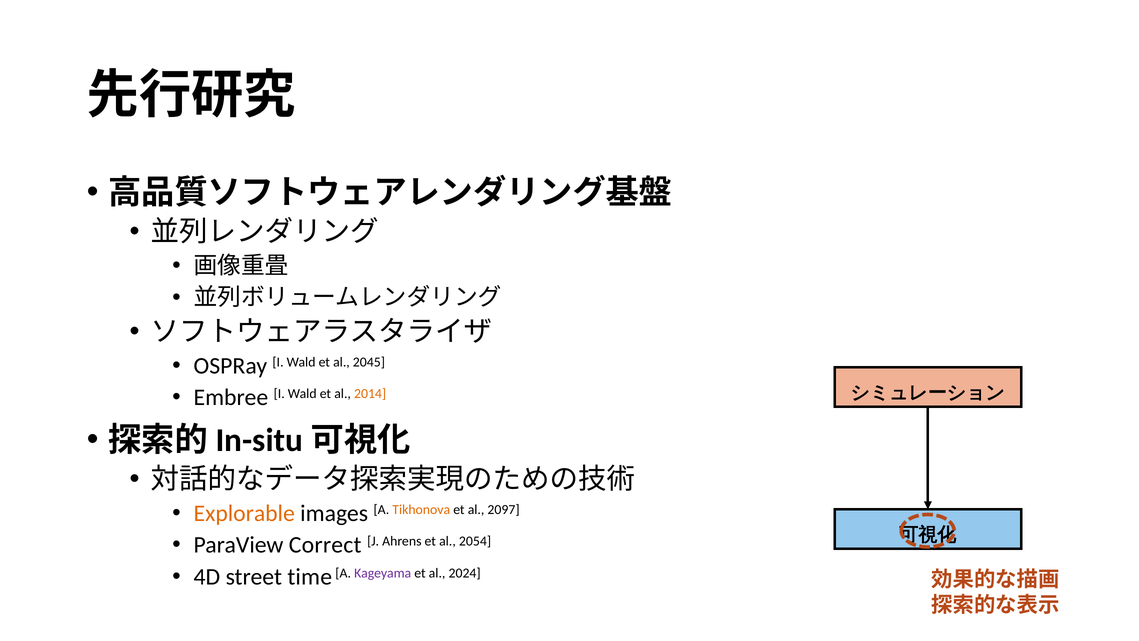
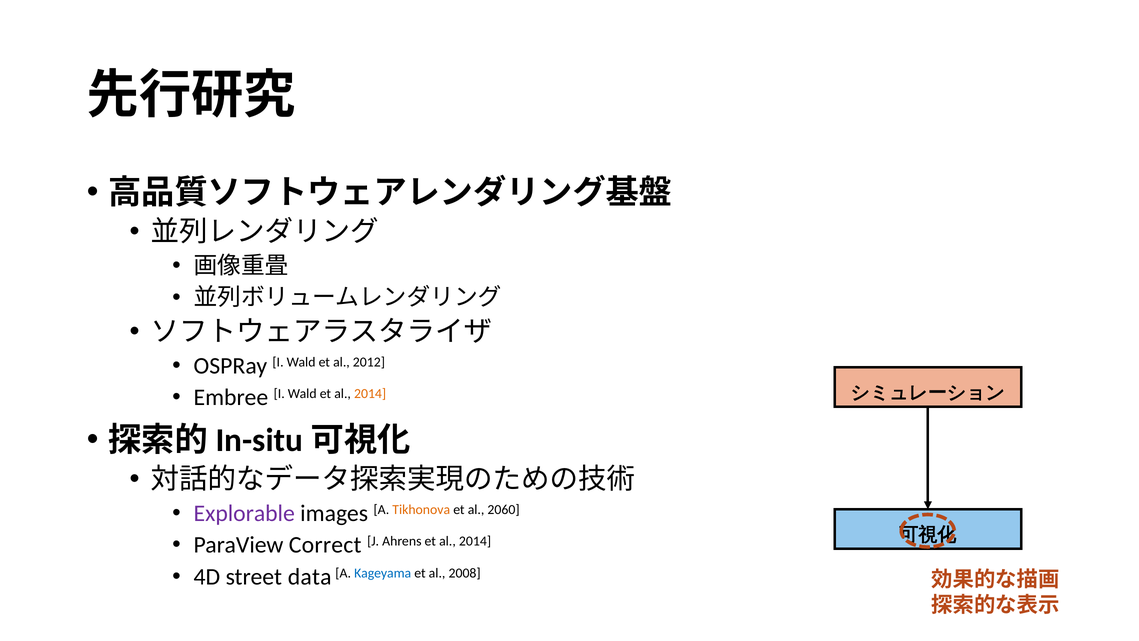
2045: 2045 -> 2012
Explorable colour: orange -> purple
2097: 2097 -> 2060
Ahrens et al 2054: 2054 -> 2014
time: time -> data
Kageyama colour: purple -> blue
2024: 2024 -> 2008
